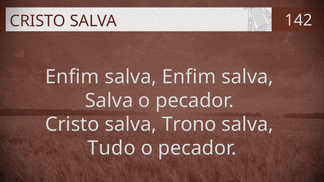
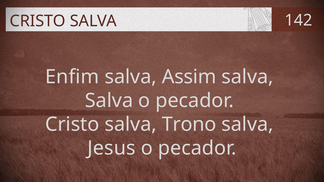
salva Enfim: Enfim -> Assim
Tudo: Tudo -> Jesus
